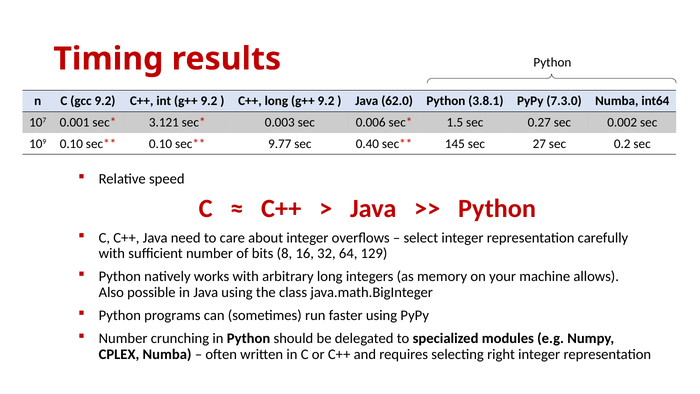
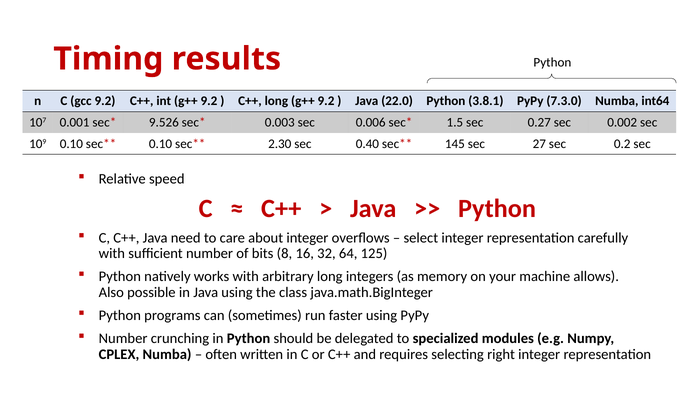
62.0: 62.0 -> 22.0
3.121: 3.121 -> 9.526
9.77: 9.77 -> 2.30
129: 129 -> 125
